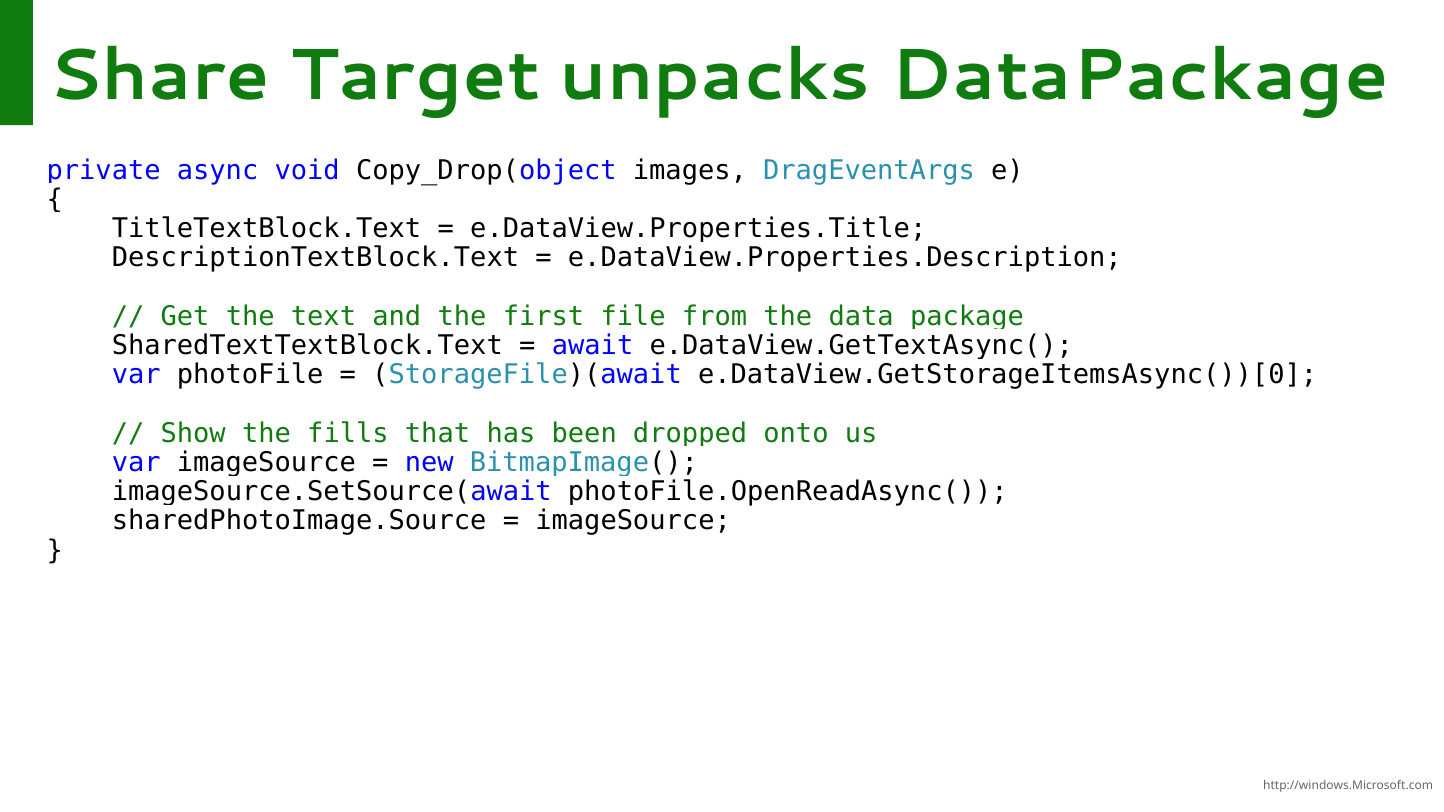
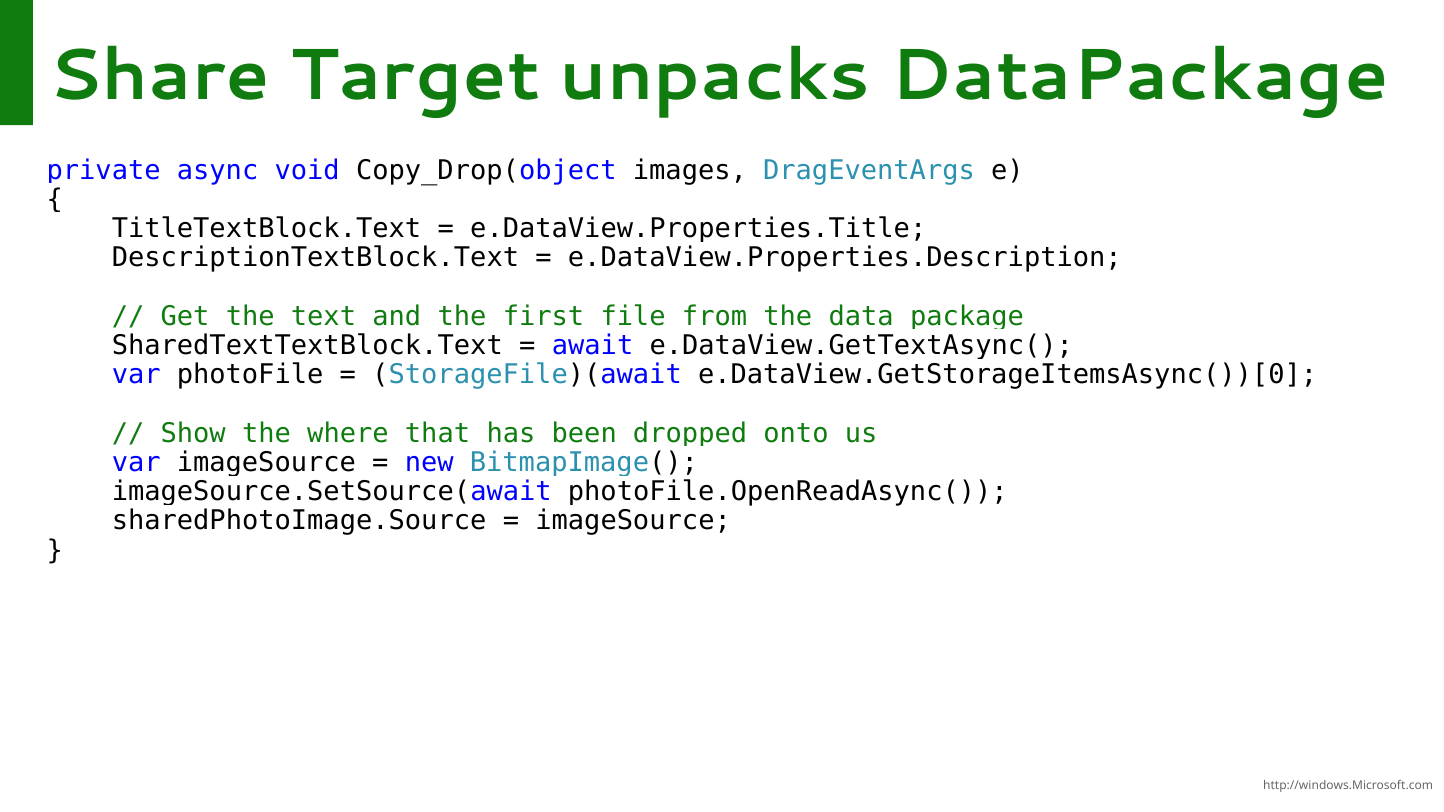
fills: fills -> where
